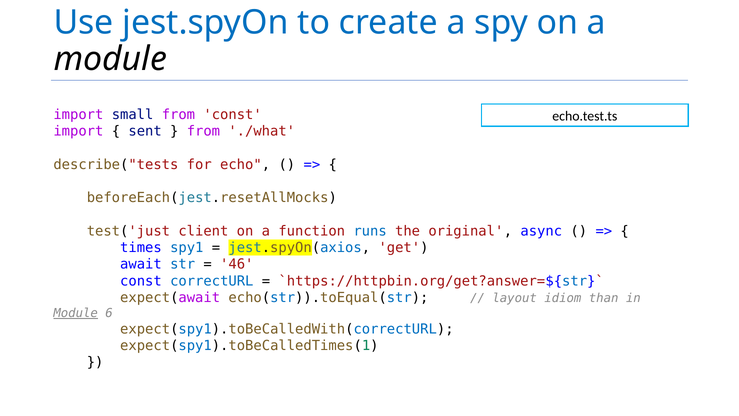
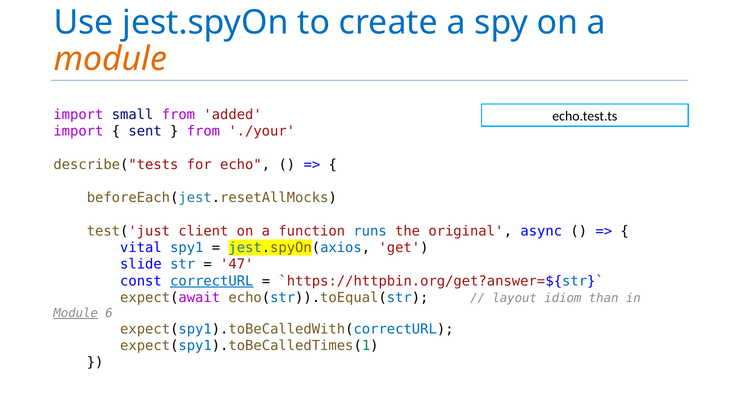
module at (110, 59) colour: black -> orange
from const: const -> added
./what: ./what -> ./your
times: times -> vital
await: await -> slide
46: 46 -> 47
correctURL underline: none -> present
